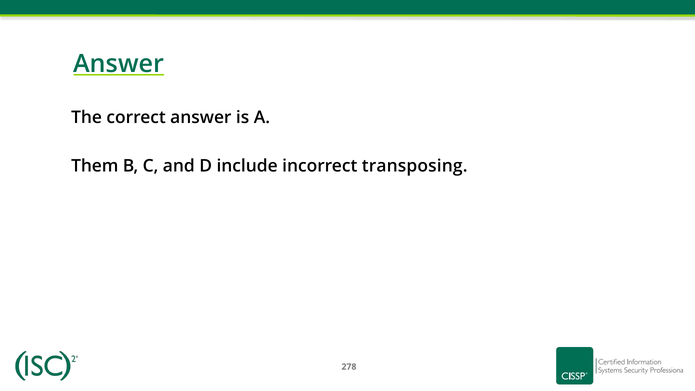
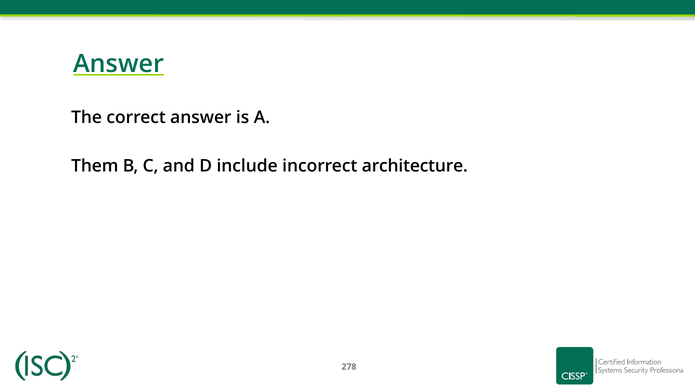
transposing: transposing -> architecture
